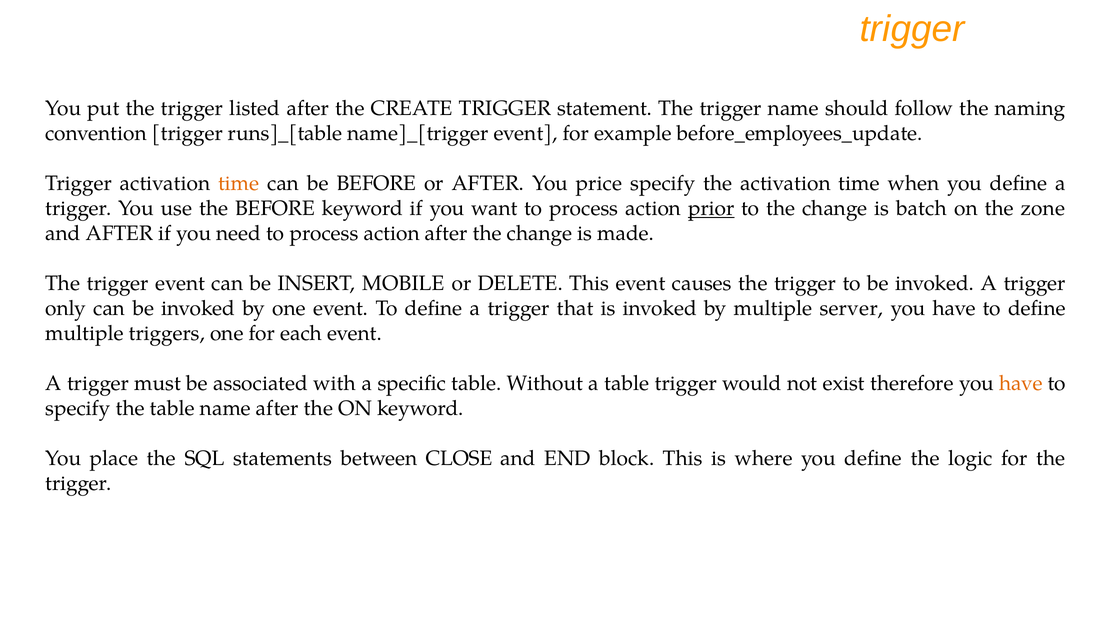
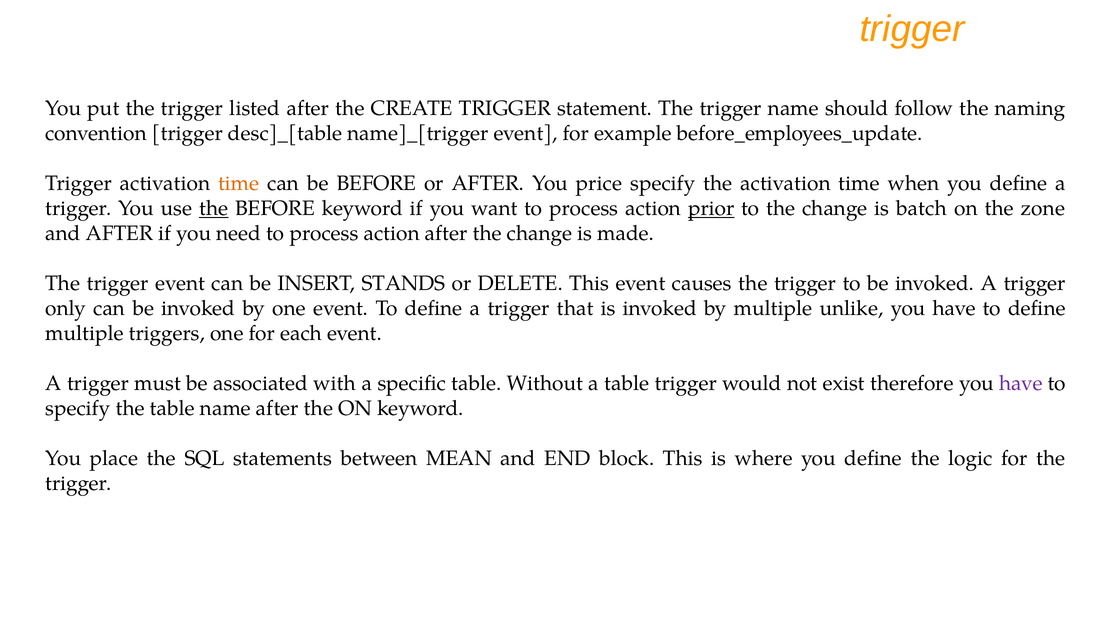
runs]_[table: runs]_[table -> desc]_[table
the at (214, 209) underline: none -> present
MOBILE: MOBILE -> STANDS
server: server -> unlike
have at (1021, 384) colour: orange -> purple
CLOSE: CLOSE -> MEAN
